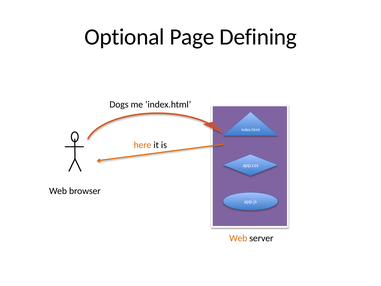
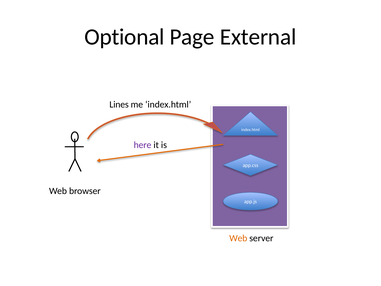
Defining: Defining -> External
Dogs: Dogs -> Lines
here colour: orange -> purple
